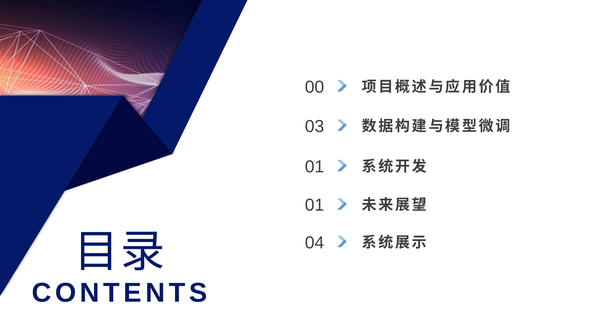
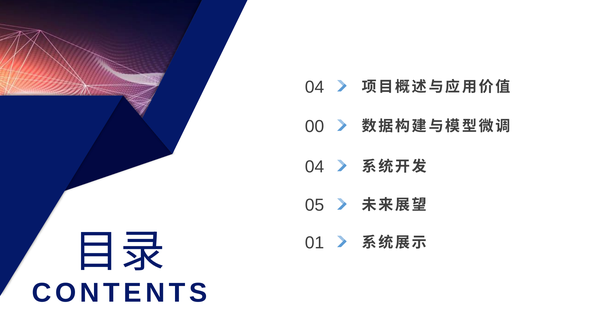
0 at (319, 87): 0 -> 4
0 3: 3 -> 0
1 at (319, 166): 1 -> 4
1 at (319, 205): 1 -> 5
4: 4 -> 1
